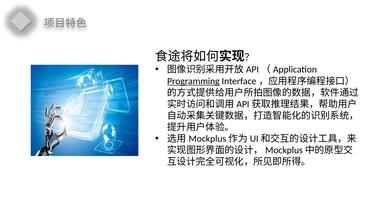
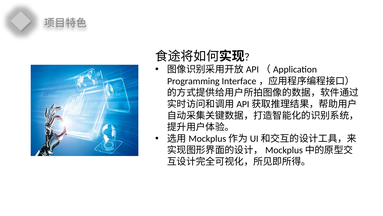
Programming underline: present -> none
